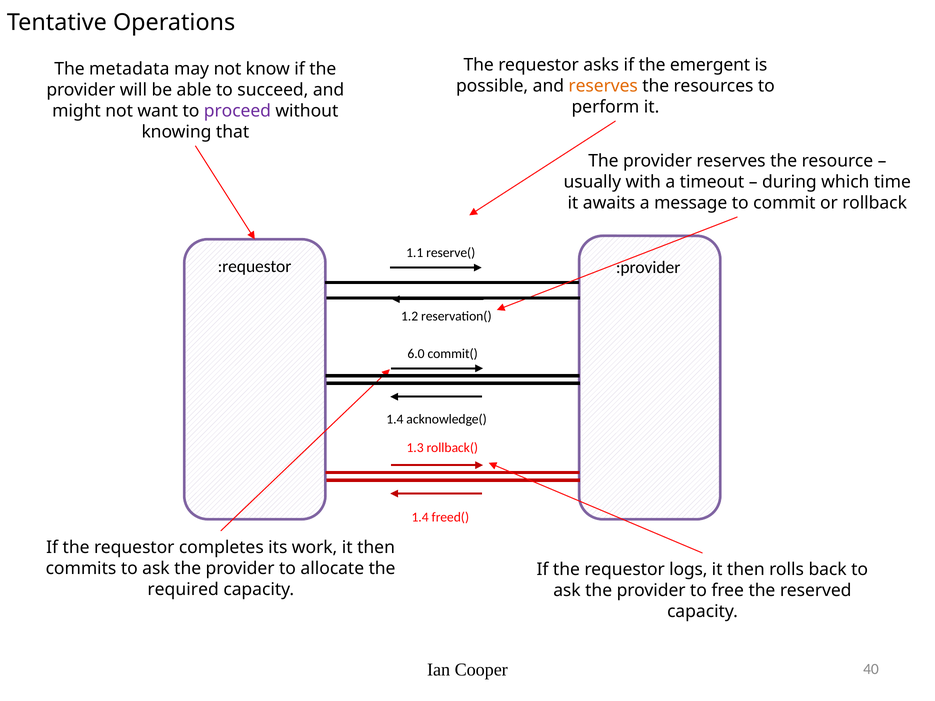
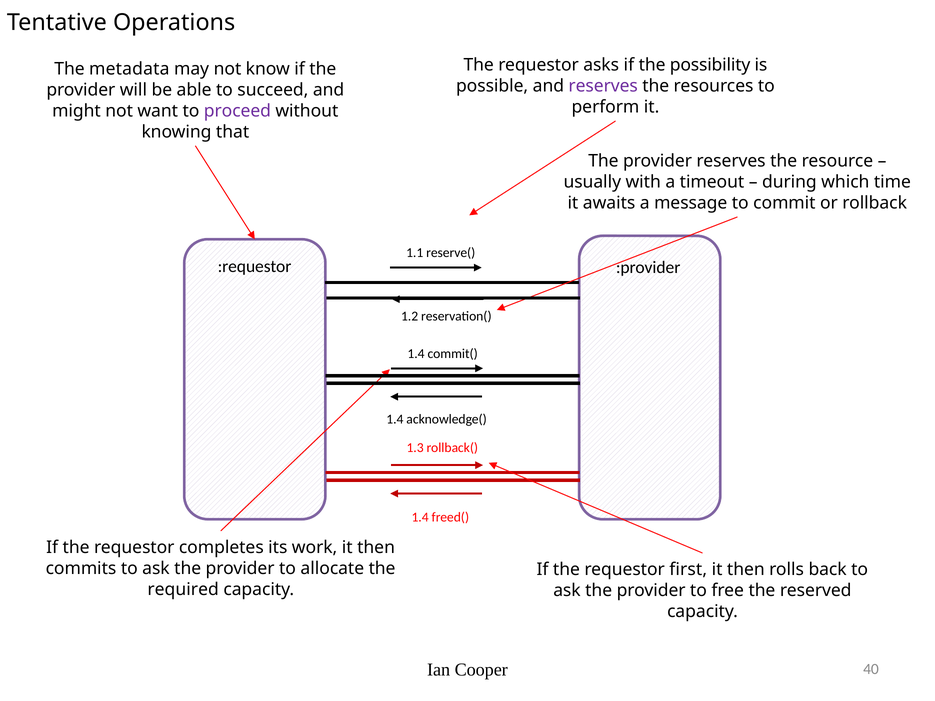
emergent: emergent -> possibility
reserves at (603, 86) colour: orange -> purple
6.0 at (416, 354): 6.0 -> 1.4
logs: logs -> first
